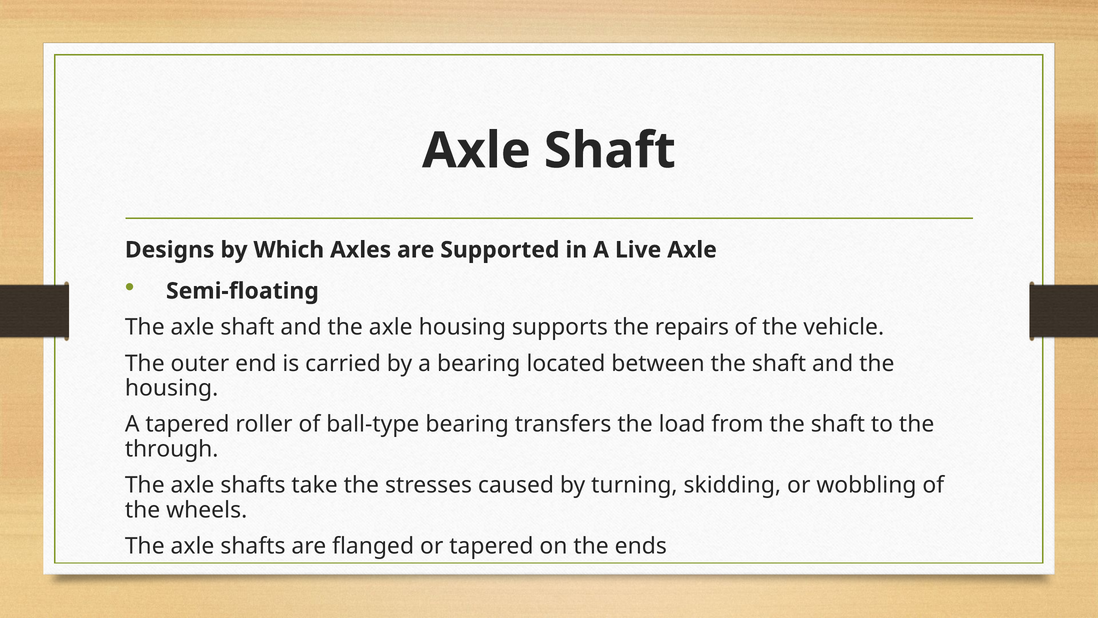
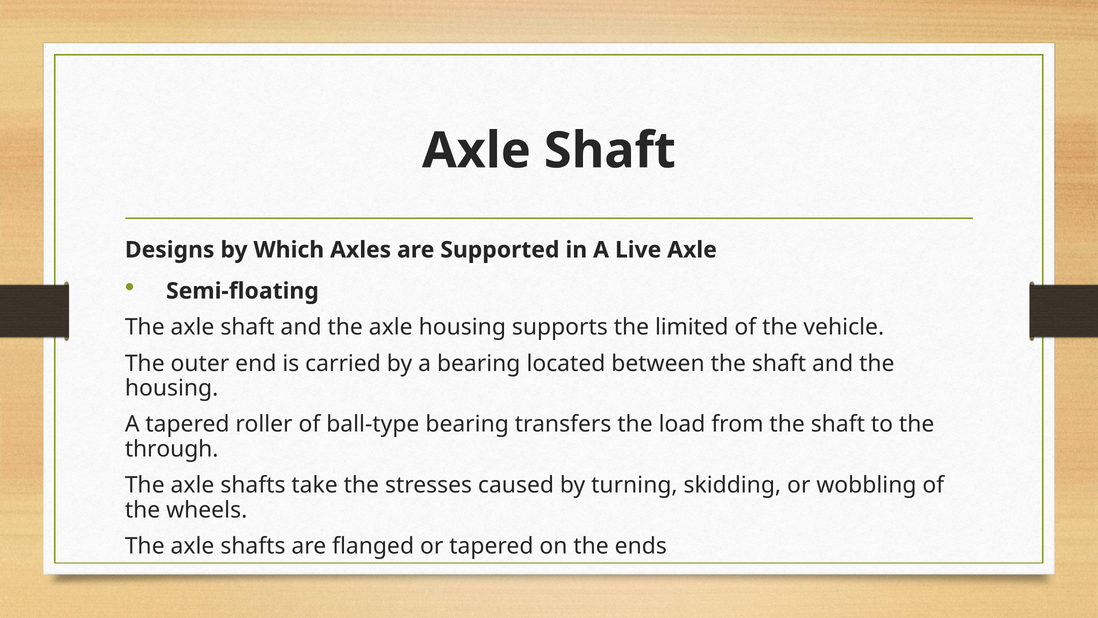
repairs: repairs -> limited
